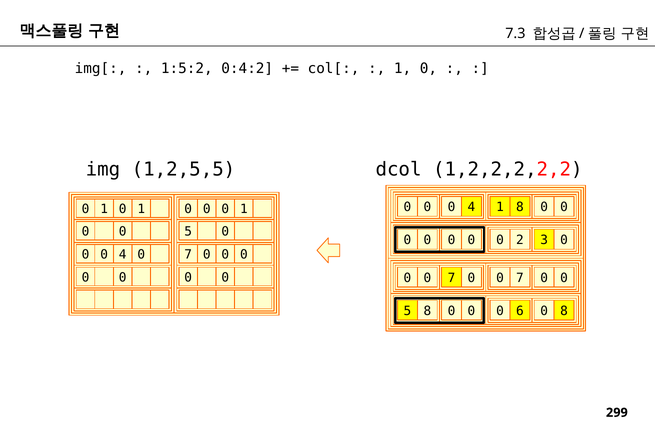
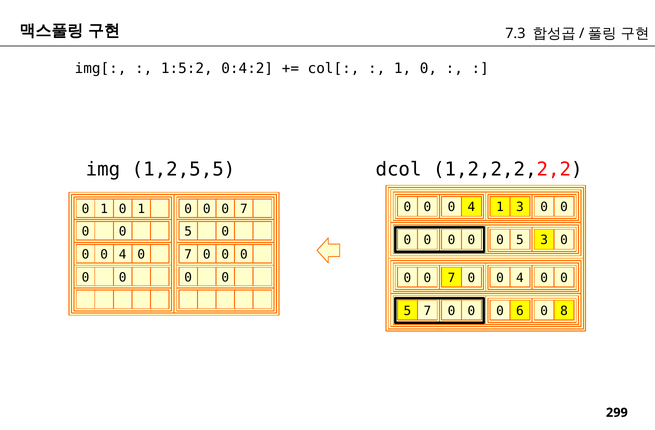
1 8: 8 -> 3
1 at (244, 209): 1 -> 7
0 0 0 2: 2 -> 5
7 0 0 7: 7 -> 4
5 8: 8 -> 7
